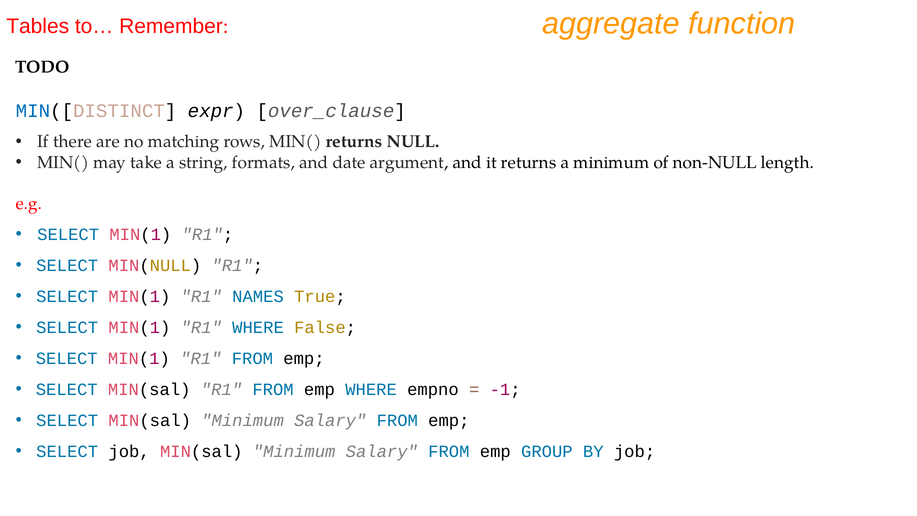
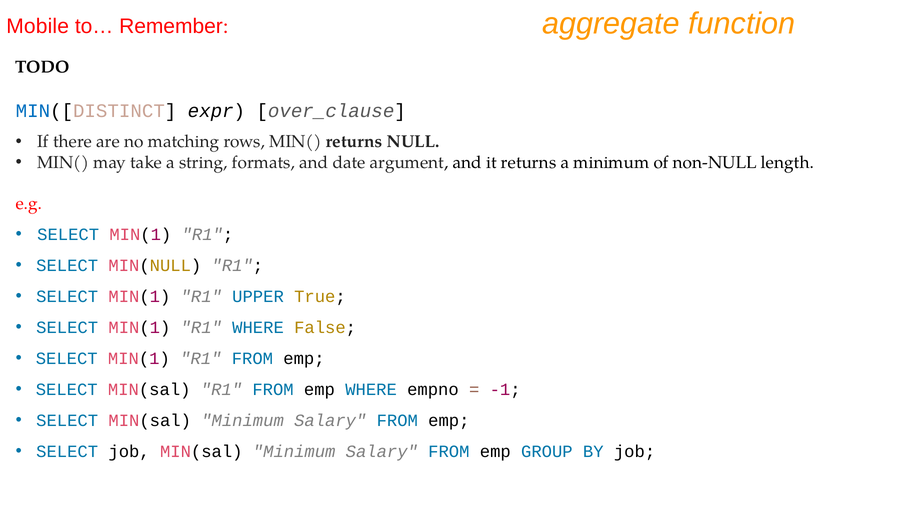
Tables: Tables -> Mobile
NAMES: NAMES -> UPPER
